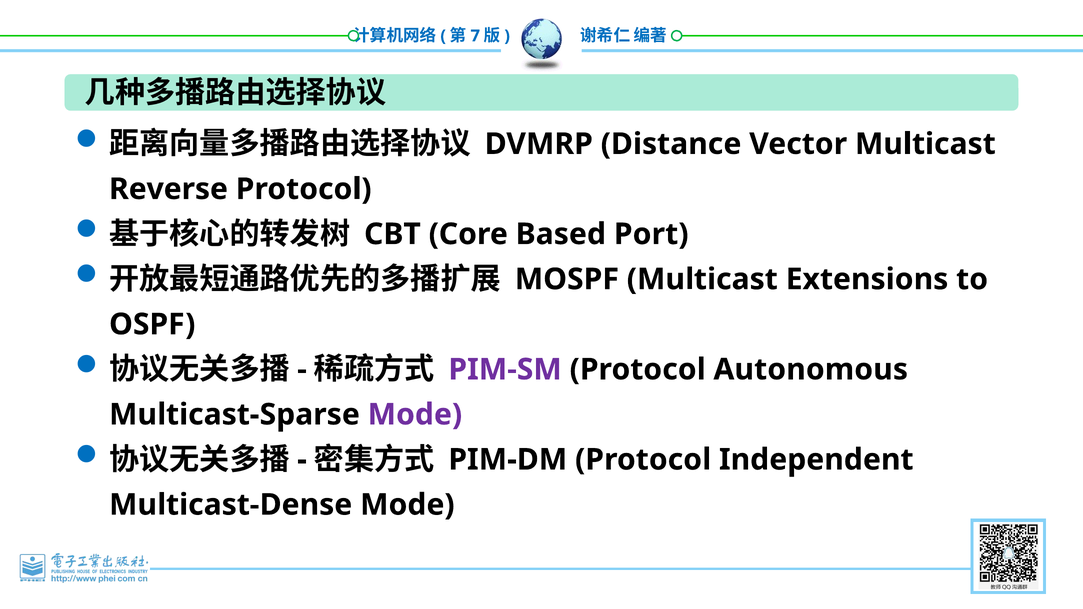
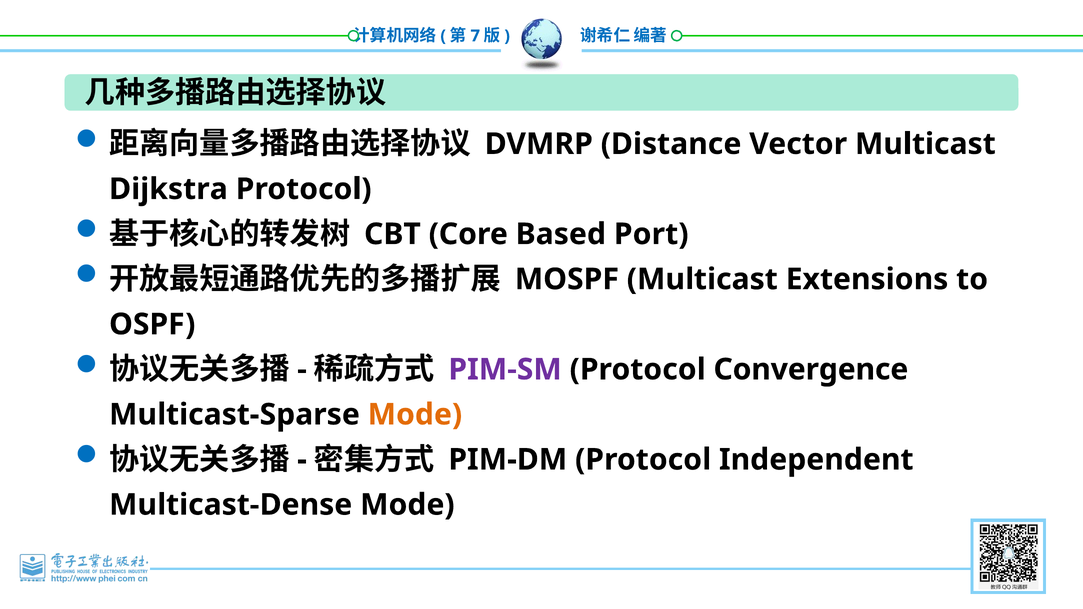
Reverse: Reverse -> Dijkstra
Autonomous: Autonomous -> Convergence
Mode at (415, 415) colour: purple -> orange
